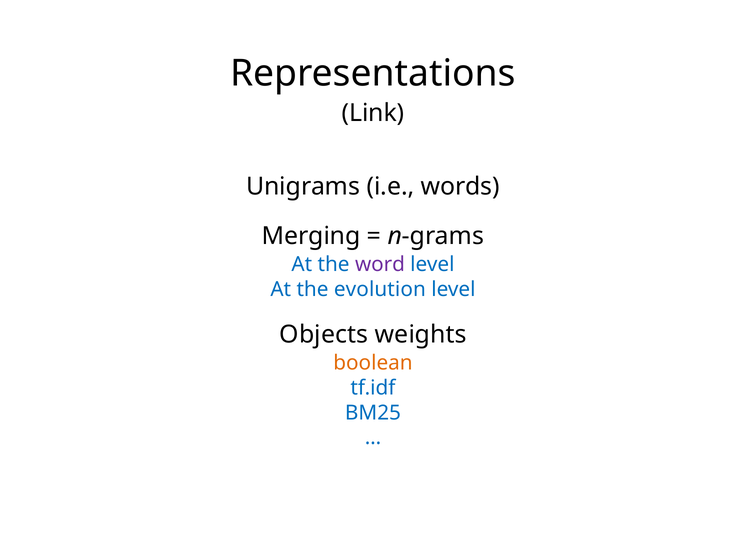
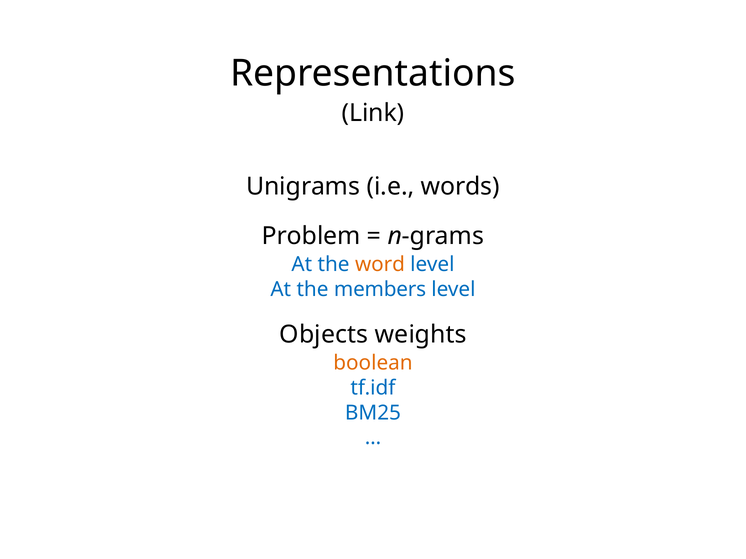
Merging: Merging -> Problem
word colour: purple -> orange
evolution: evolution -> members
